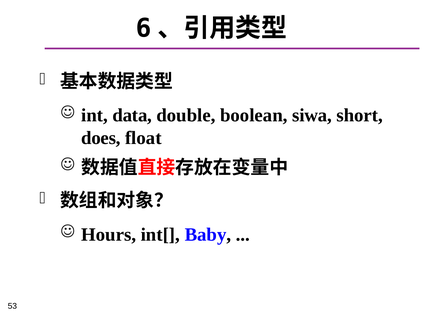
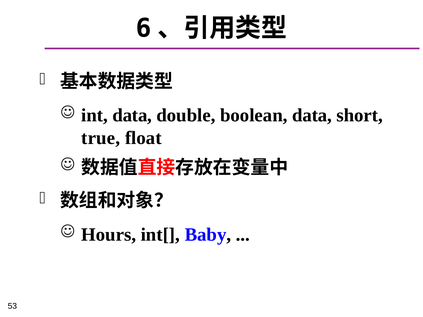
boolean siwa: siwa -> data
does: does -> true
